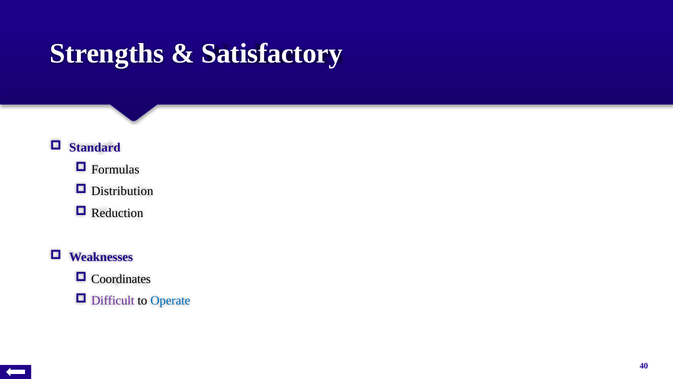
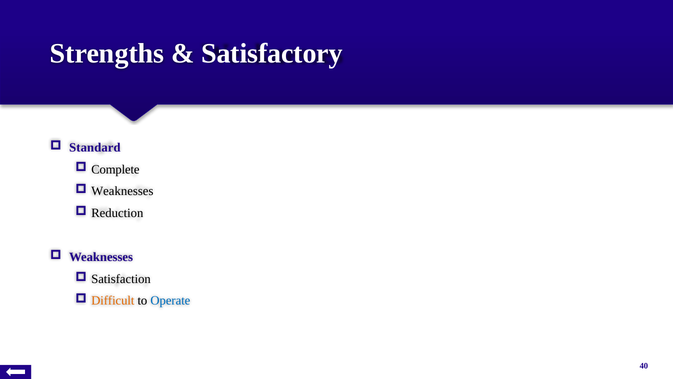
Formulas: Formulas -> Complete
Distribution at (122, 191): Distribution -> Weaknesses
Coordinates: Coordinates -> Satisfaction
Difficult colour: purple -> orange
